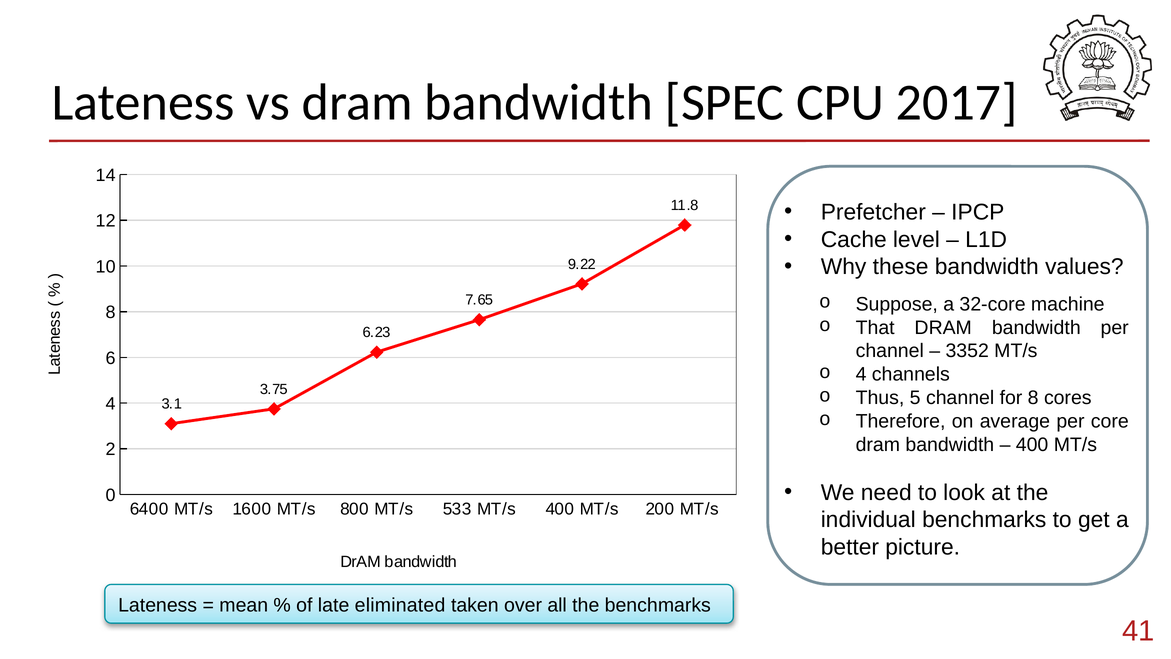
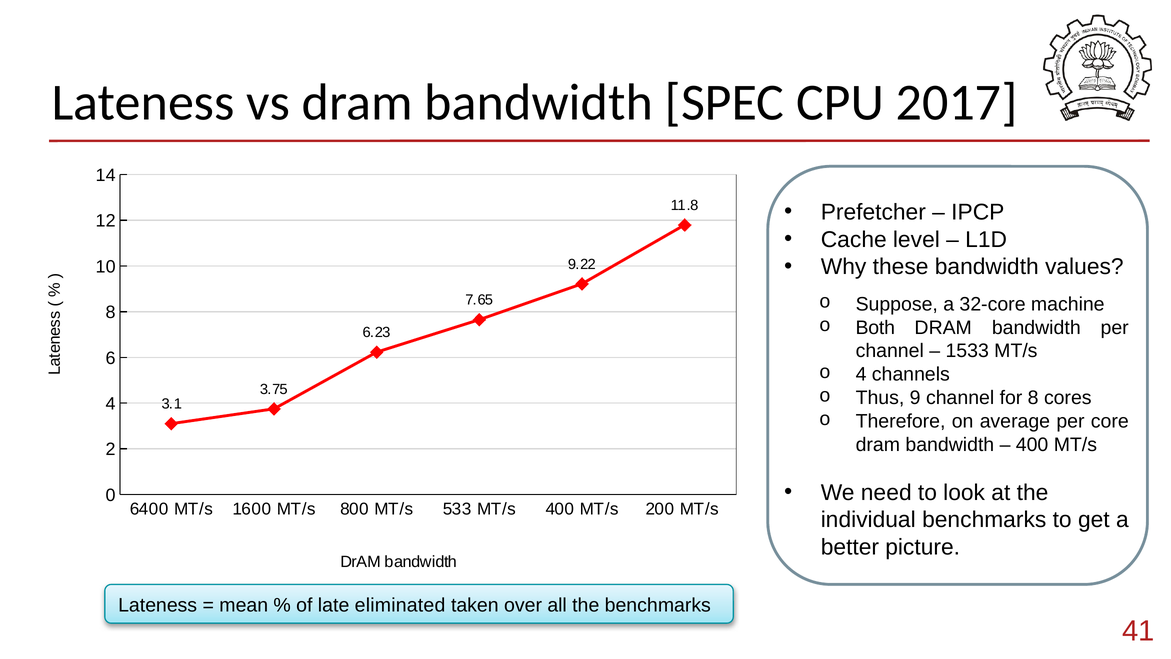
That: That -> Both
3352: 3352 -> 1533
5: 5 -> 9
